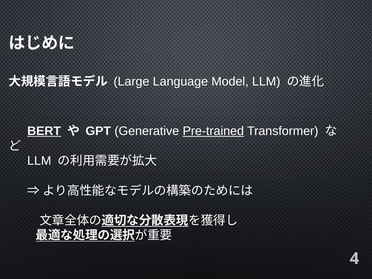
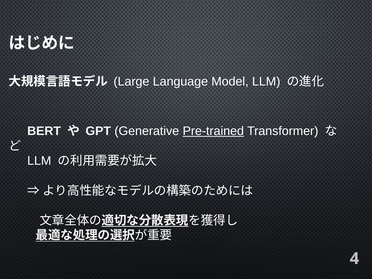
BERT underline: present -> none
